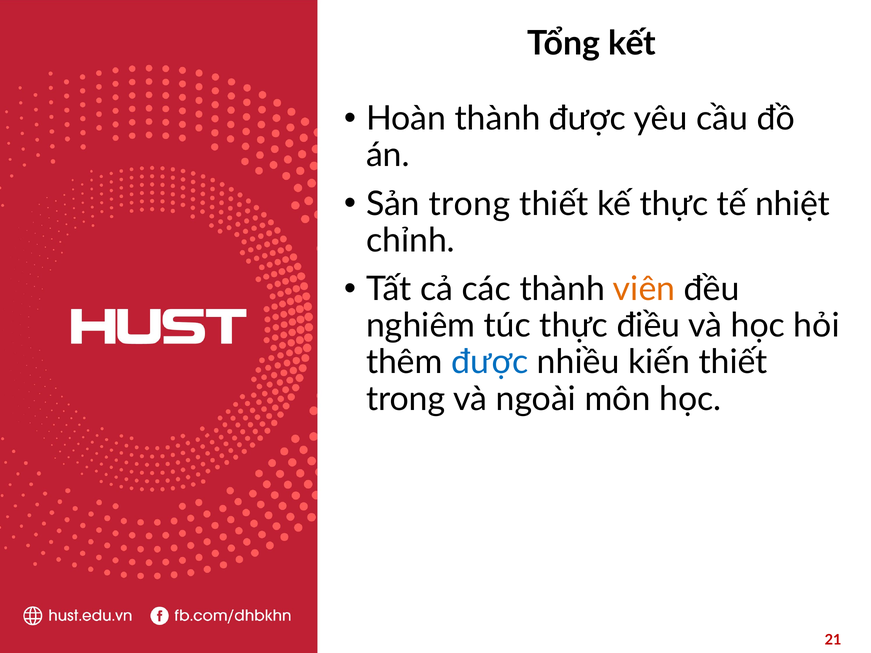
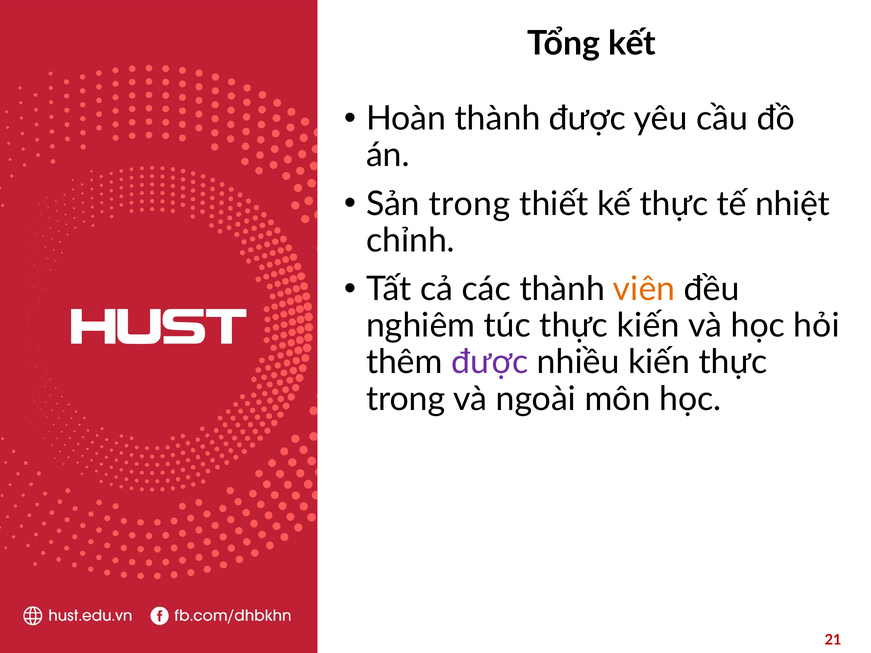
thực điều: điều -> kiến
được at (490, 362) colour: blue -> purple
kiến thiết: thiết -> thực
